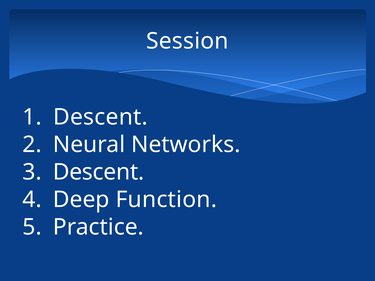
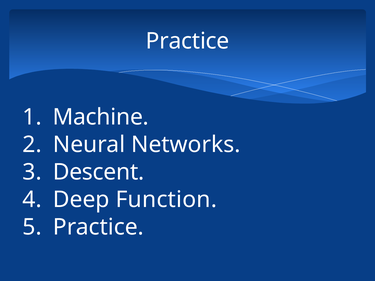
Session at (187, 41): Session -> Practice
Descent at (100, 117): Descent -> Machine
